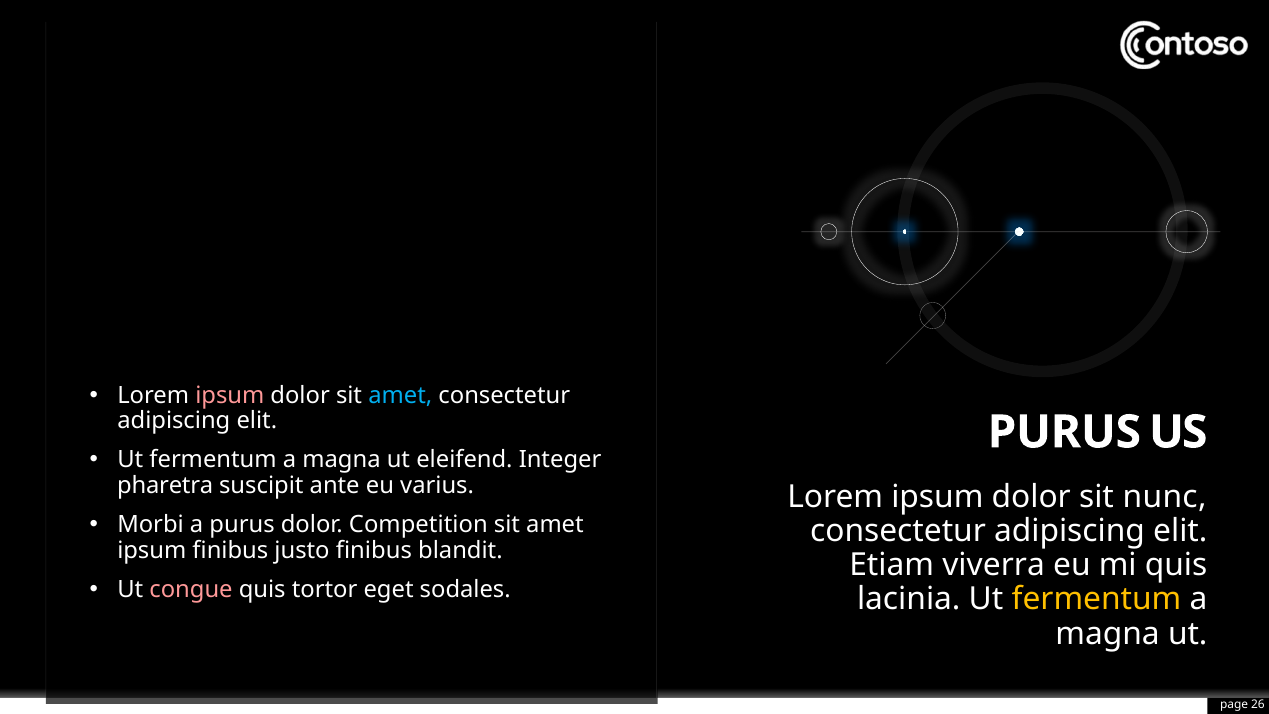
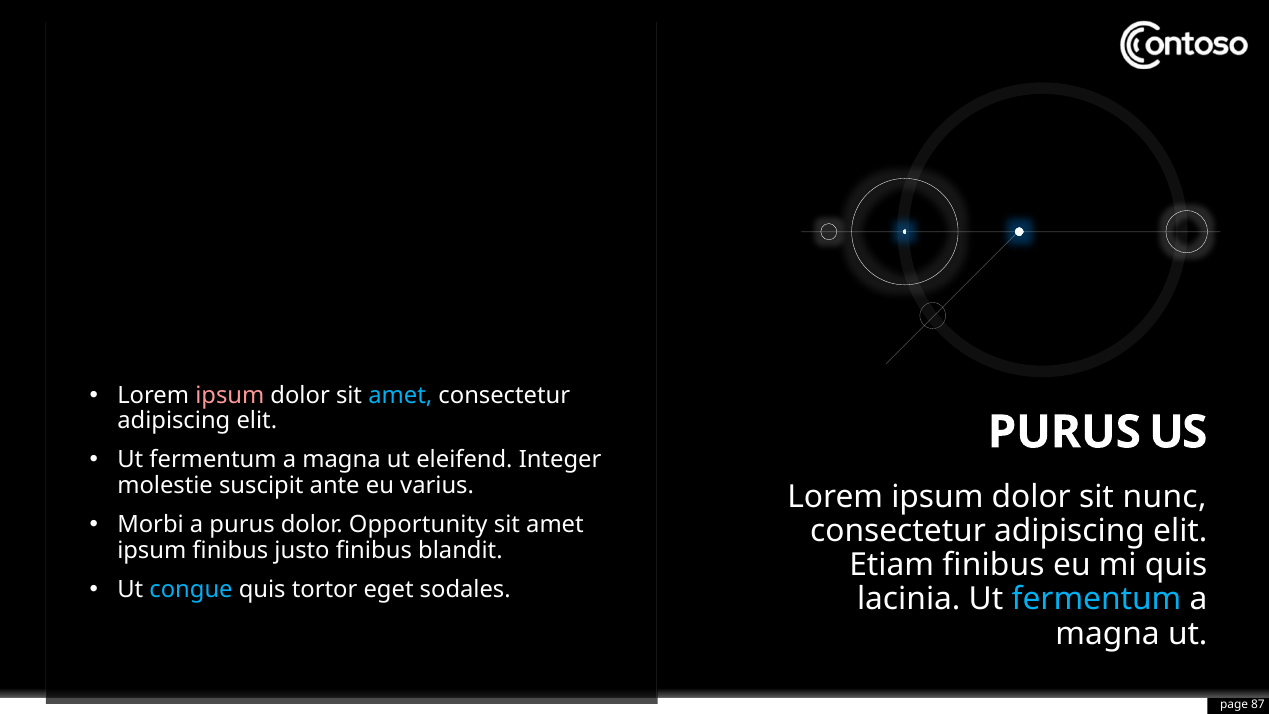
pharetra: pharetra -> molestie
Competition: Competition -> Opportunity
Etiam viverra: viverra -> finibus
congue colour: pink -> light blue
fermentum at (1097, 599) colour: yellow -> light blue
26: 26 -> 87
